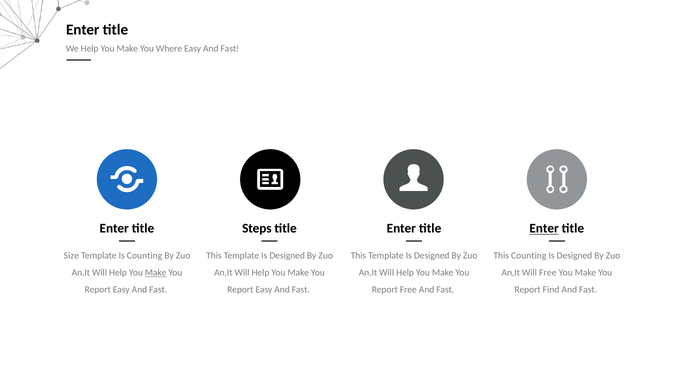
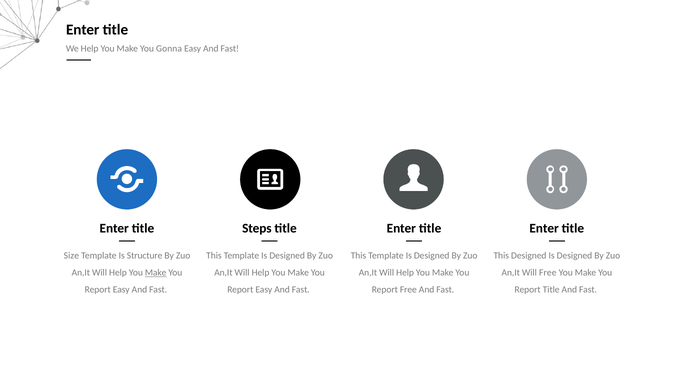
Where: Where -> Gonna
Enter at (544, 229) underline: present -> none
Is Counting: Counting -> Structure
This Counting: Counting -> Designed
Report Find: Find -> Title
